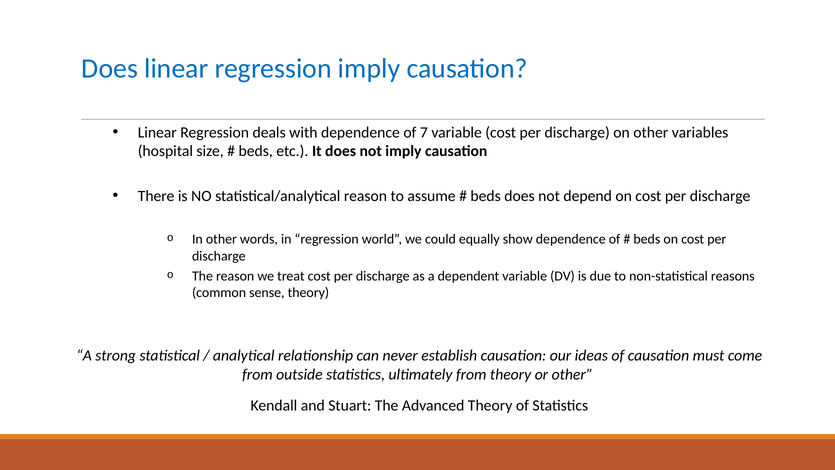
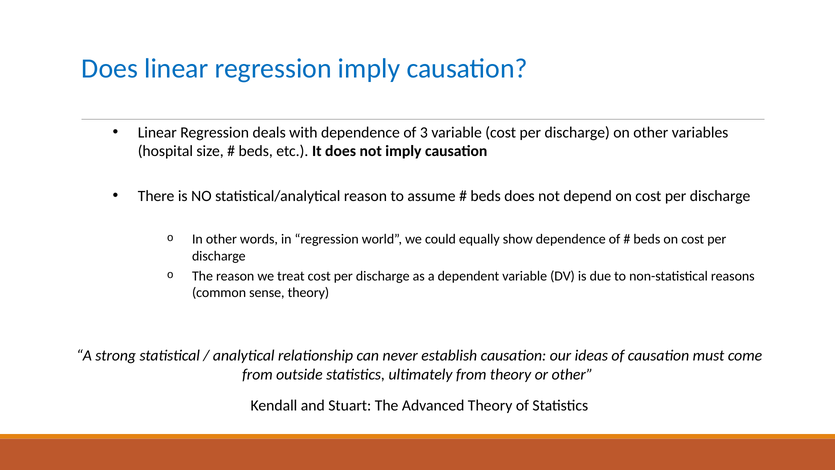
7: 7 -> 3
